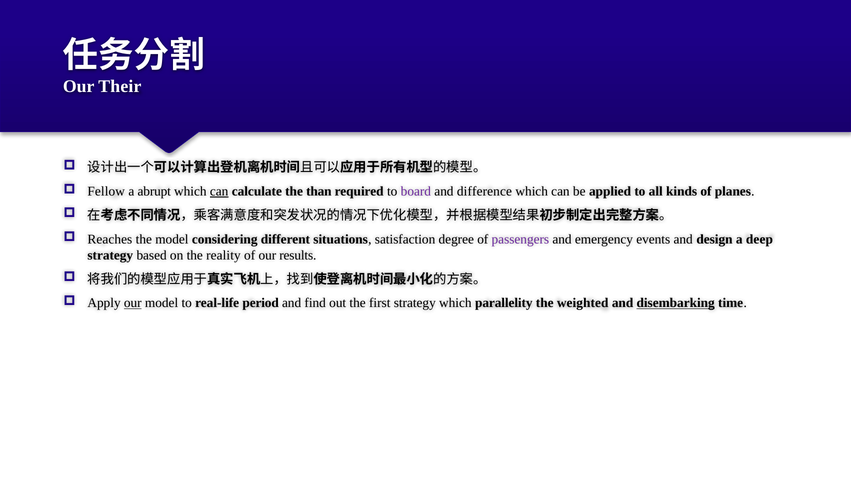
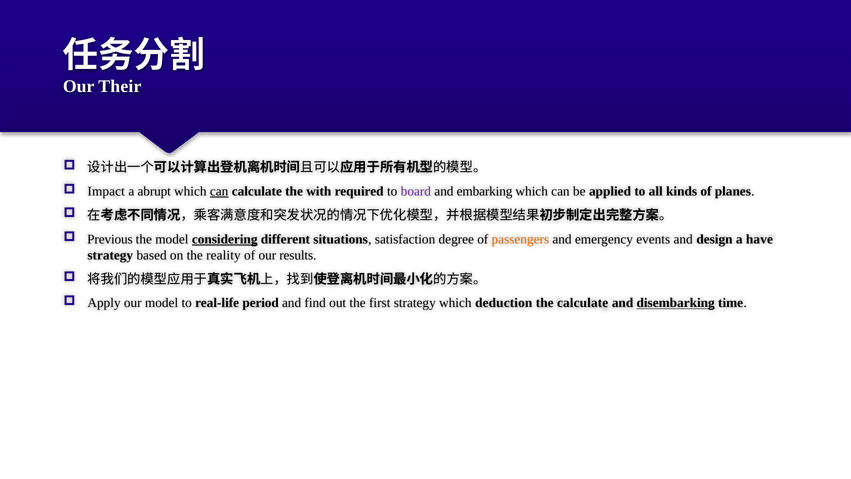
Fellow: Fellow -> Impact
than: than -> with
difference: difference -> embarking
Reaches: Reaches -> Previous
considering underline: none -> present
passengers colour: purple -> orange
deep: deep -> have
our at (133, 303) underline: present -> none
parallelity: parallelity -> deduction
the weighted: weighted -> calculate
